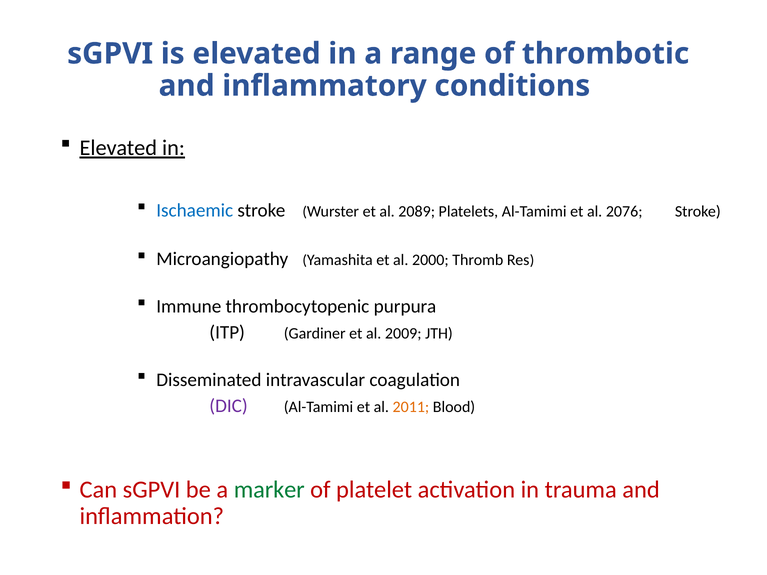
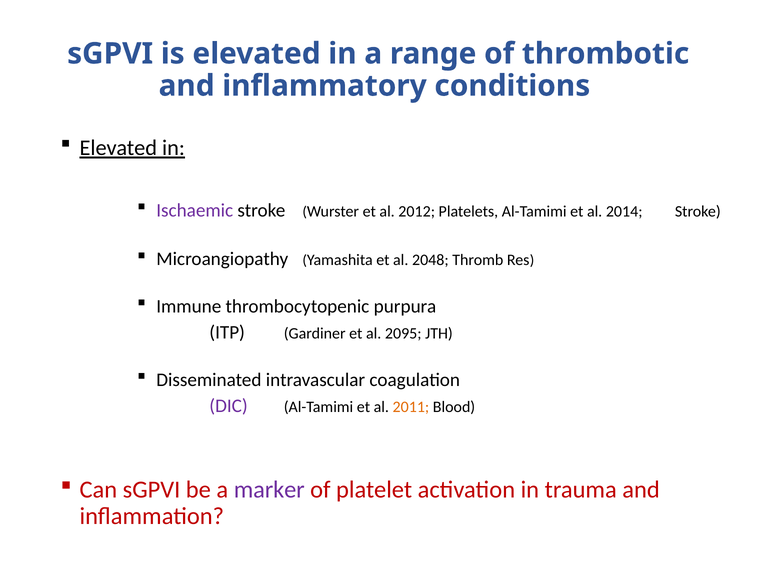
Ischaemic colour: blue -> purple
2089: 2089 -> 2012
2076: 2076 -> 2014
2000: 2000 -> 2048
2009: 2009 -> 2095
marker colour: green -> purple
